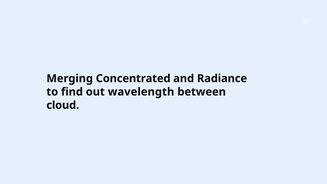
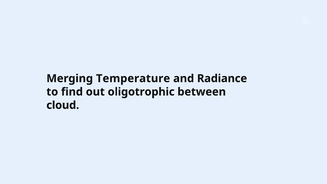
Concentrated: Concentrated -> Temperature
wavelength: wavelength -> oligotrophic
